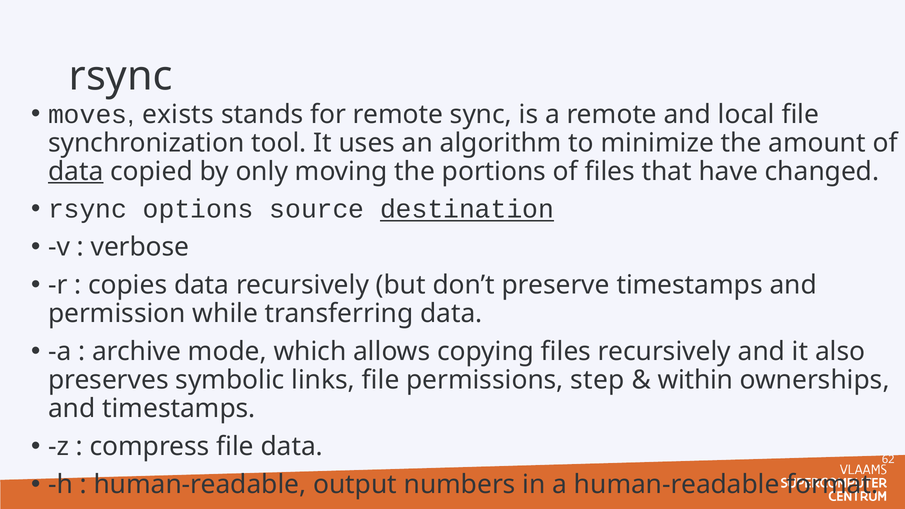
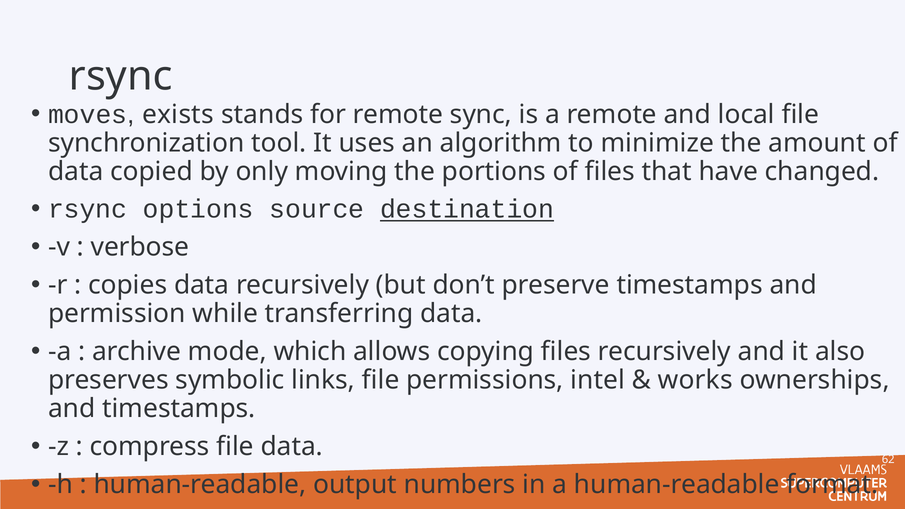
data at (76, 171) underline: present -> none
step: step -> intel
within: within -> works
